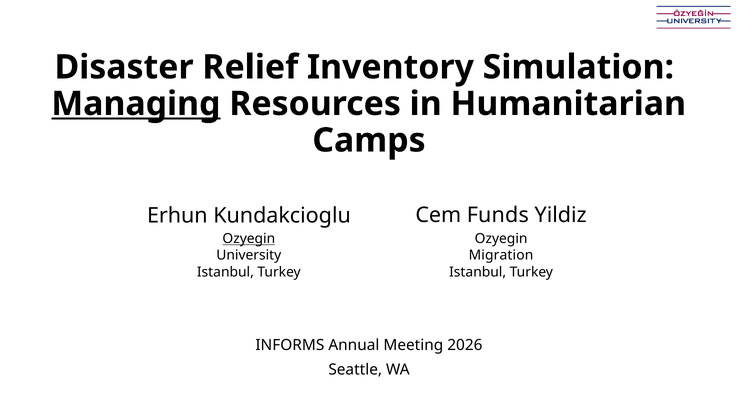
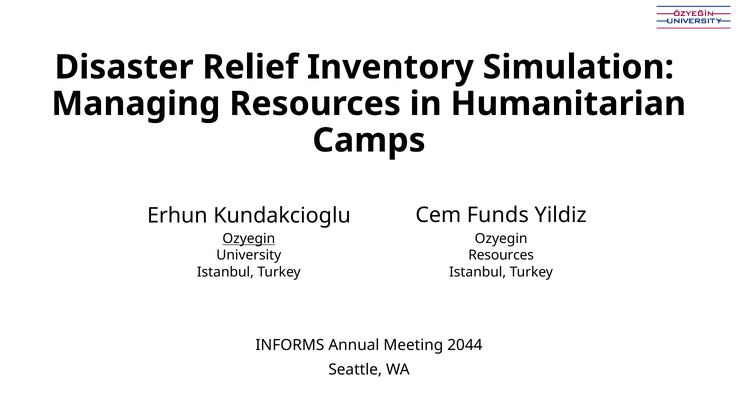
Managing underline: present -> none
Migration at (501, 255): Migration -> Resources
2026: 2026 -> 2044
